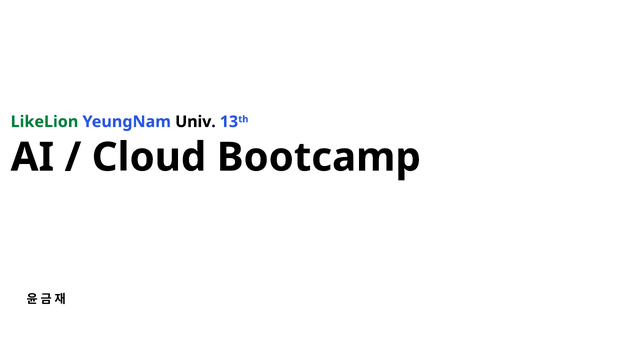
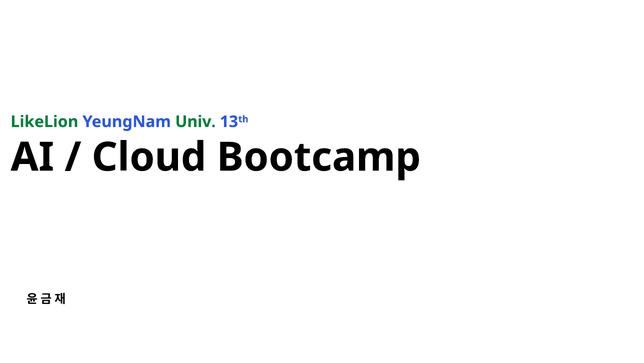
Univ colour: black -> green
